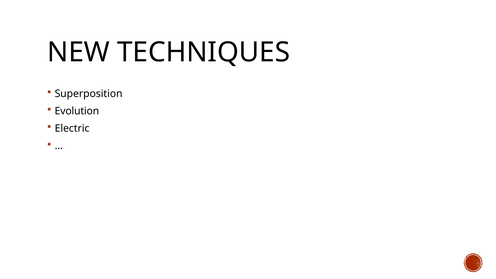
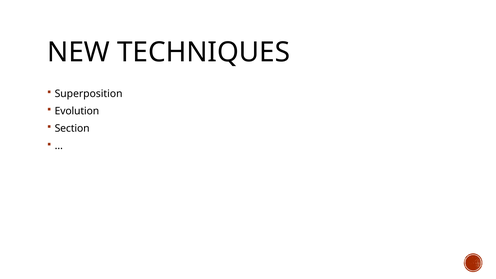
Electric: Electric -> Section
